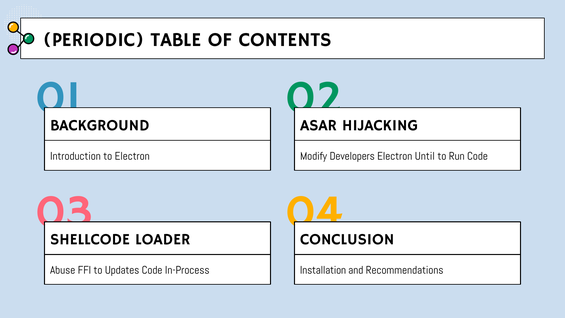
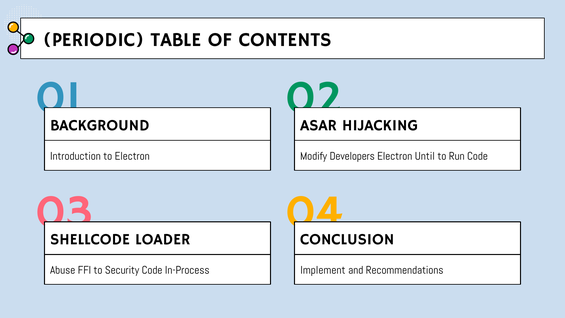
Updates: Updates -> Security
Installation: Installation -> Implement
